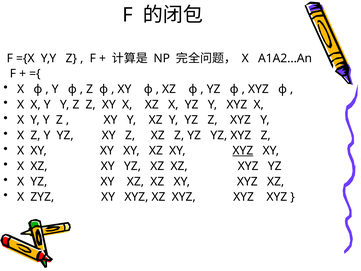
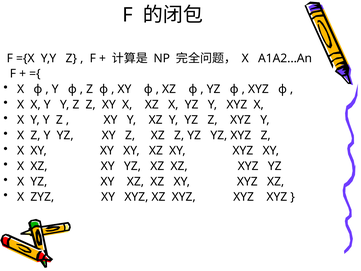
XYZ at (243, 151) underline: present -> none
